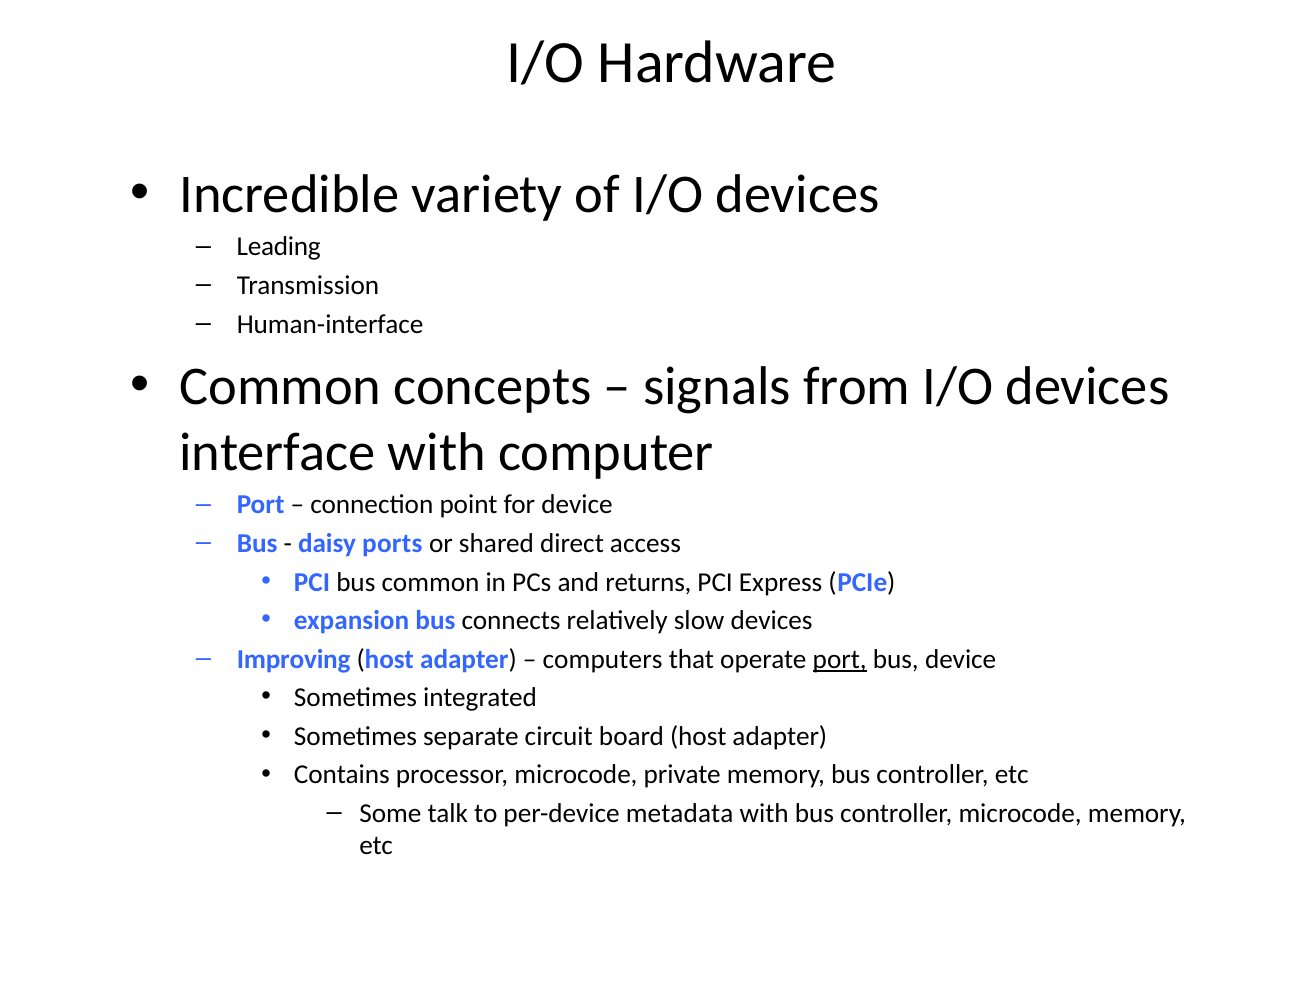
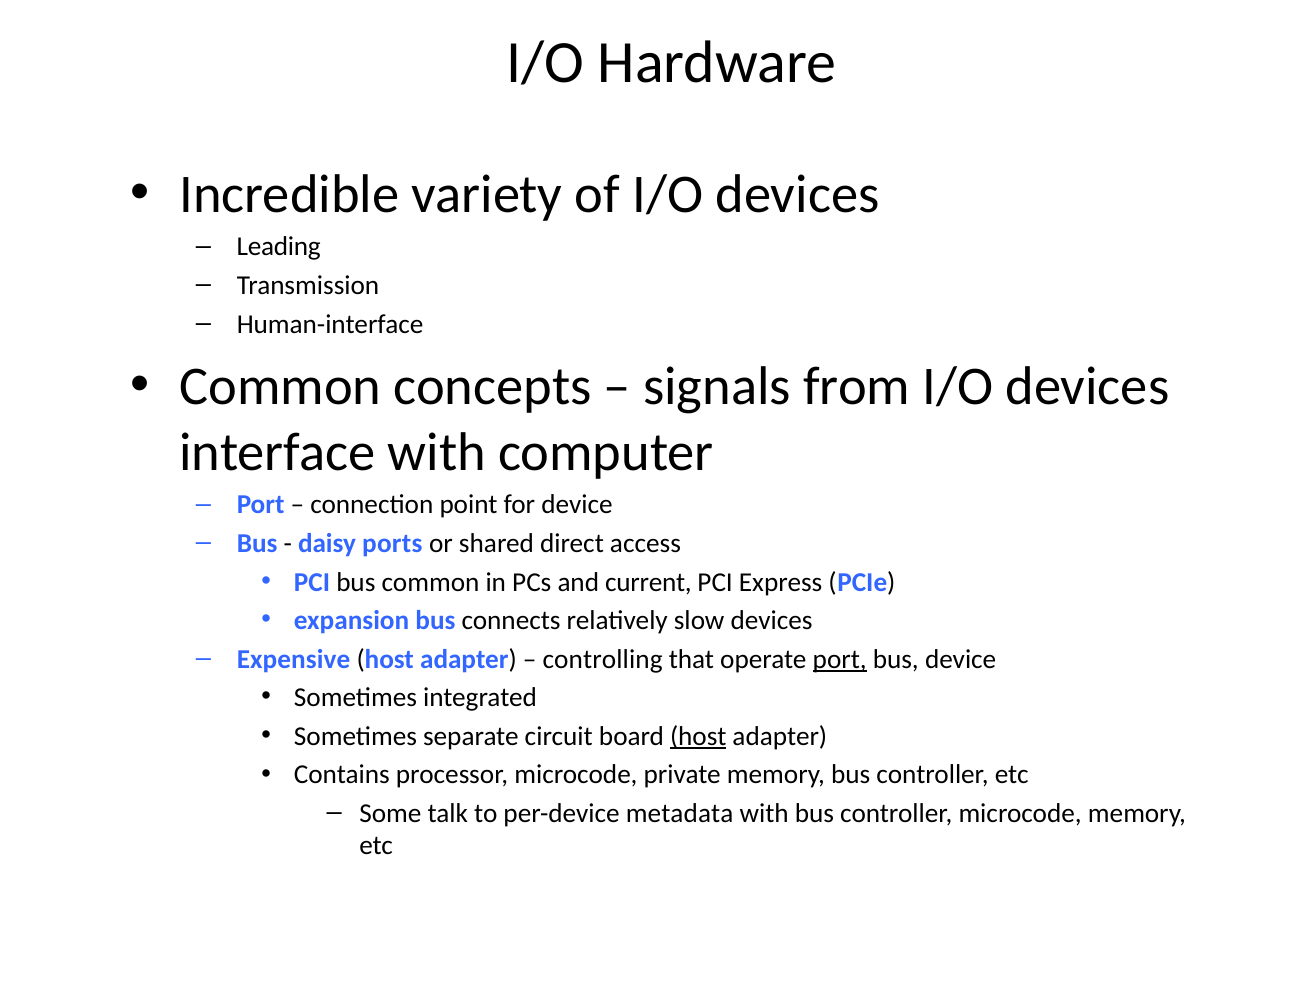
returns: returns -> current
Improving: Improving -> Expensive
computers: computers -> controlling
host at (698, 736) underline: none -> present
